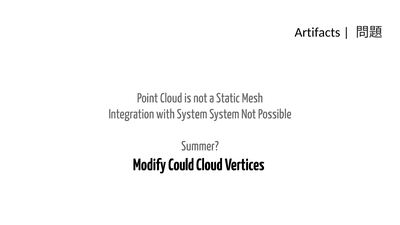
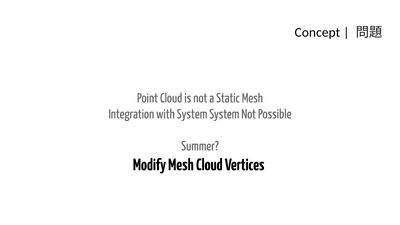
Artifacts: Artifacts -> Concept
Modify Could: Could -> Mesh
